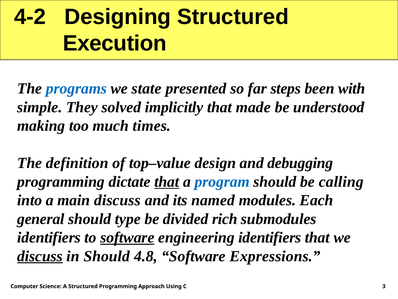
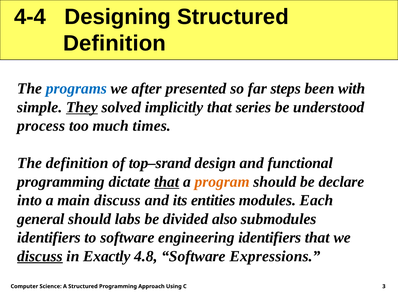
4-2: 4-2 -> 4-4
Execution at (115, 43): Execution -> Definition
state: state -> after
They underline: none -> present
made: made -> series
making: making -> process
top–value: top–value -> top–srand
debugging: debugging -> functional
program colour: blue -> orange
calling: calling -> declare
named: named -> entities
type: type -> labs
rich: rich -> also
software at (127, 237) underline: present -> none
in Should: Should -> Exactly
